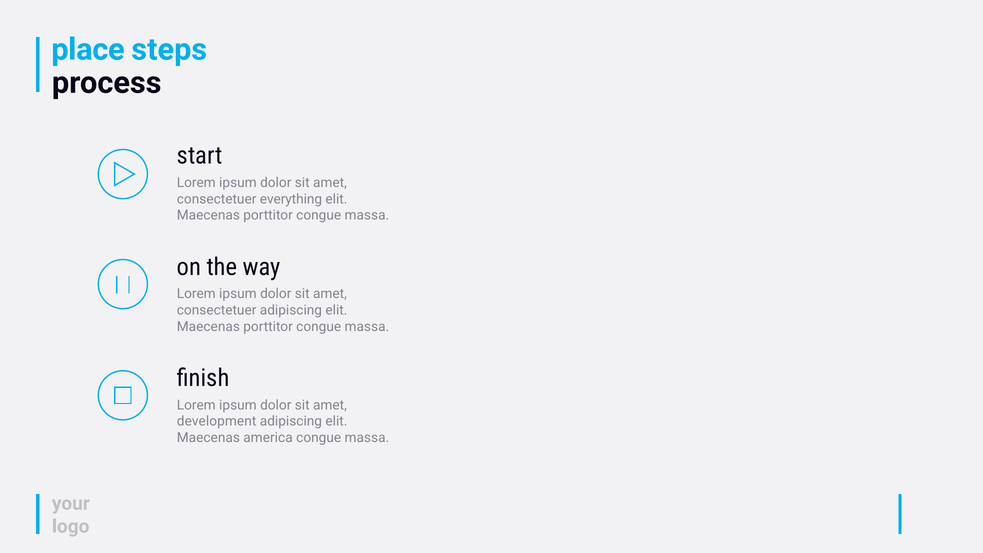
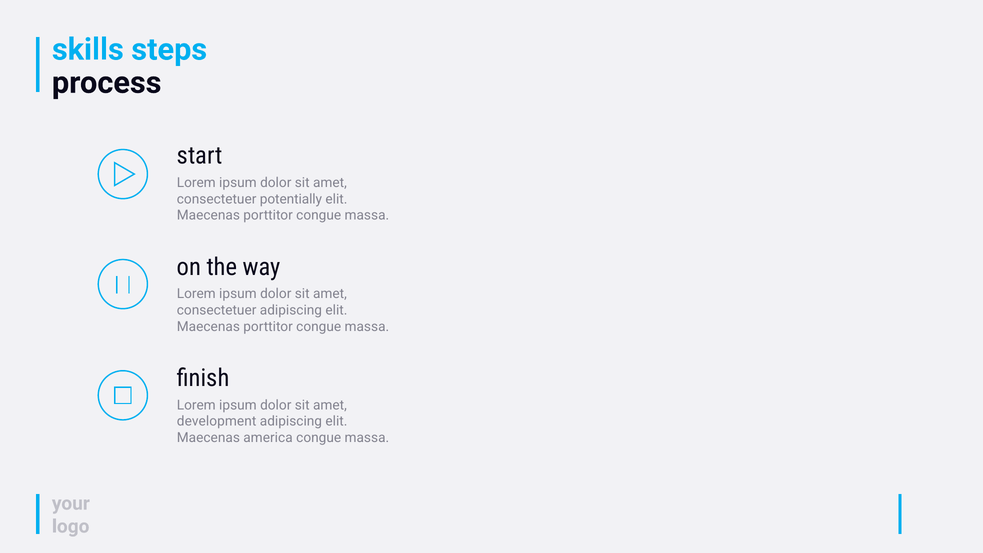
place: place -> skills
everything: everything -> potentially
